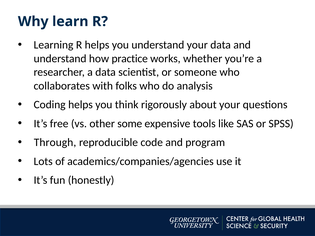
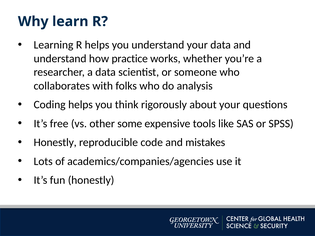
Through at (55, 143): Through -> Honestly
program: program -> mistakes
